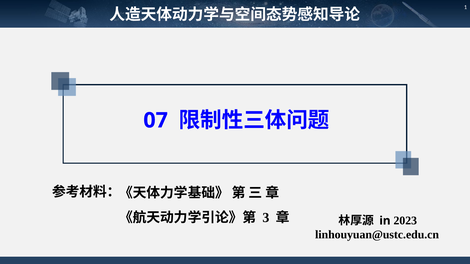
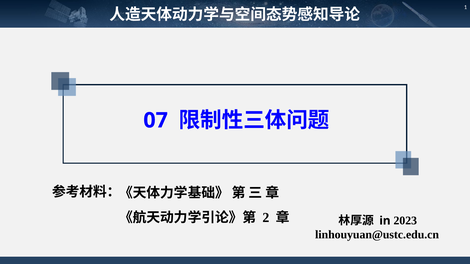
3: 3 -> 2
